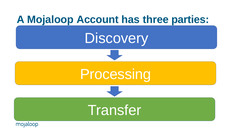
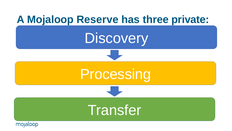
Account: Account -> Reserve
parties: parties -> private
